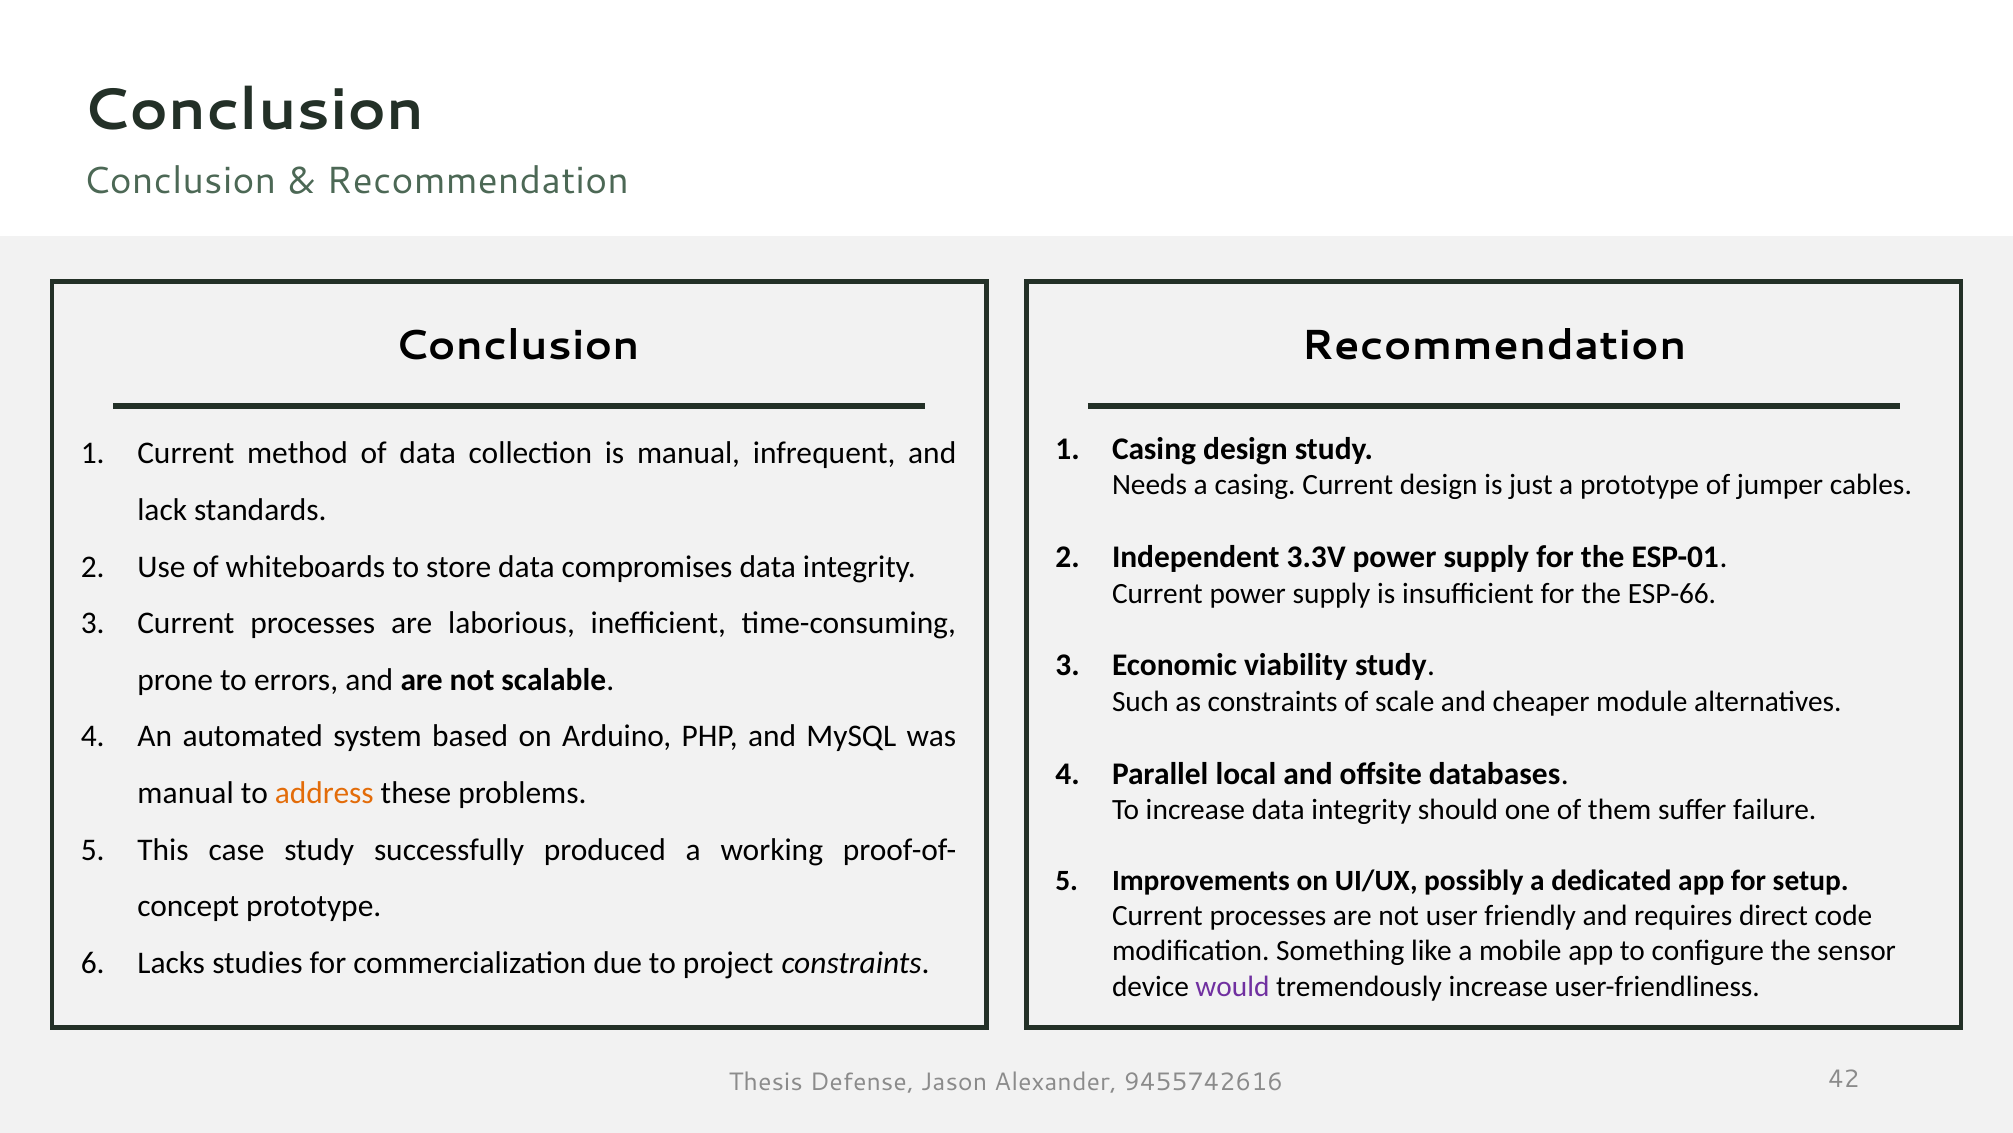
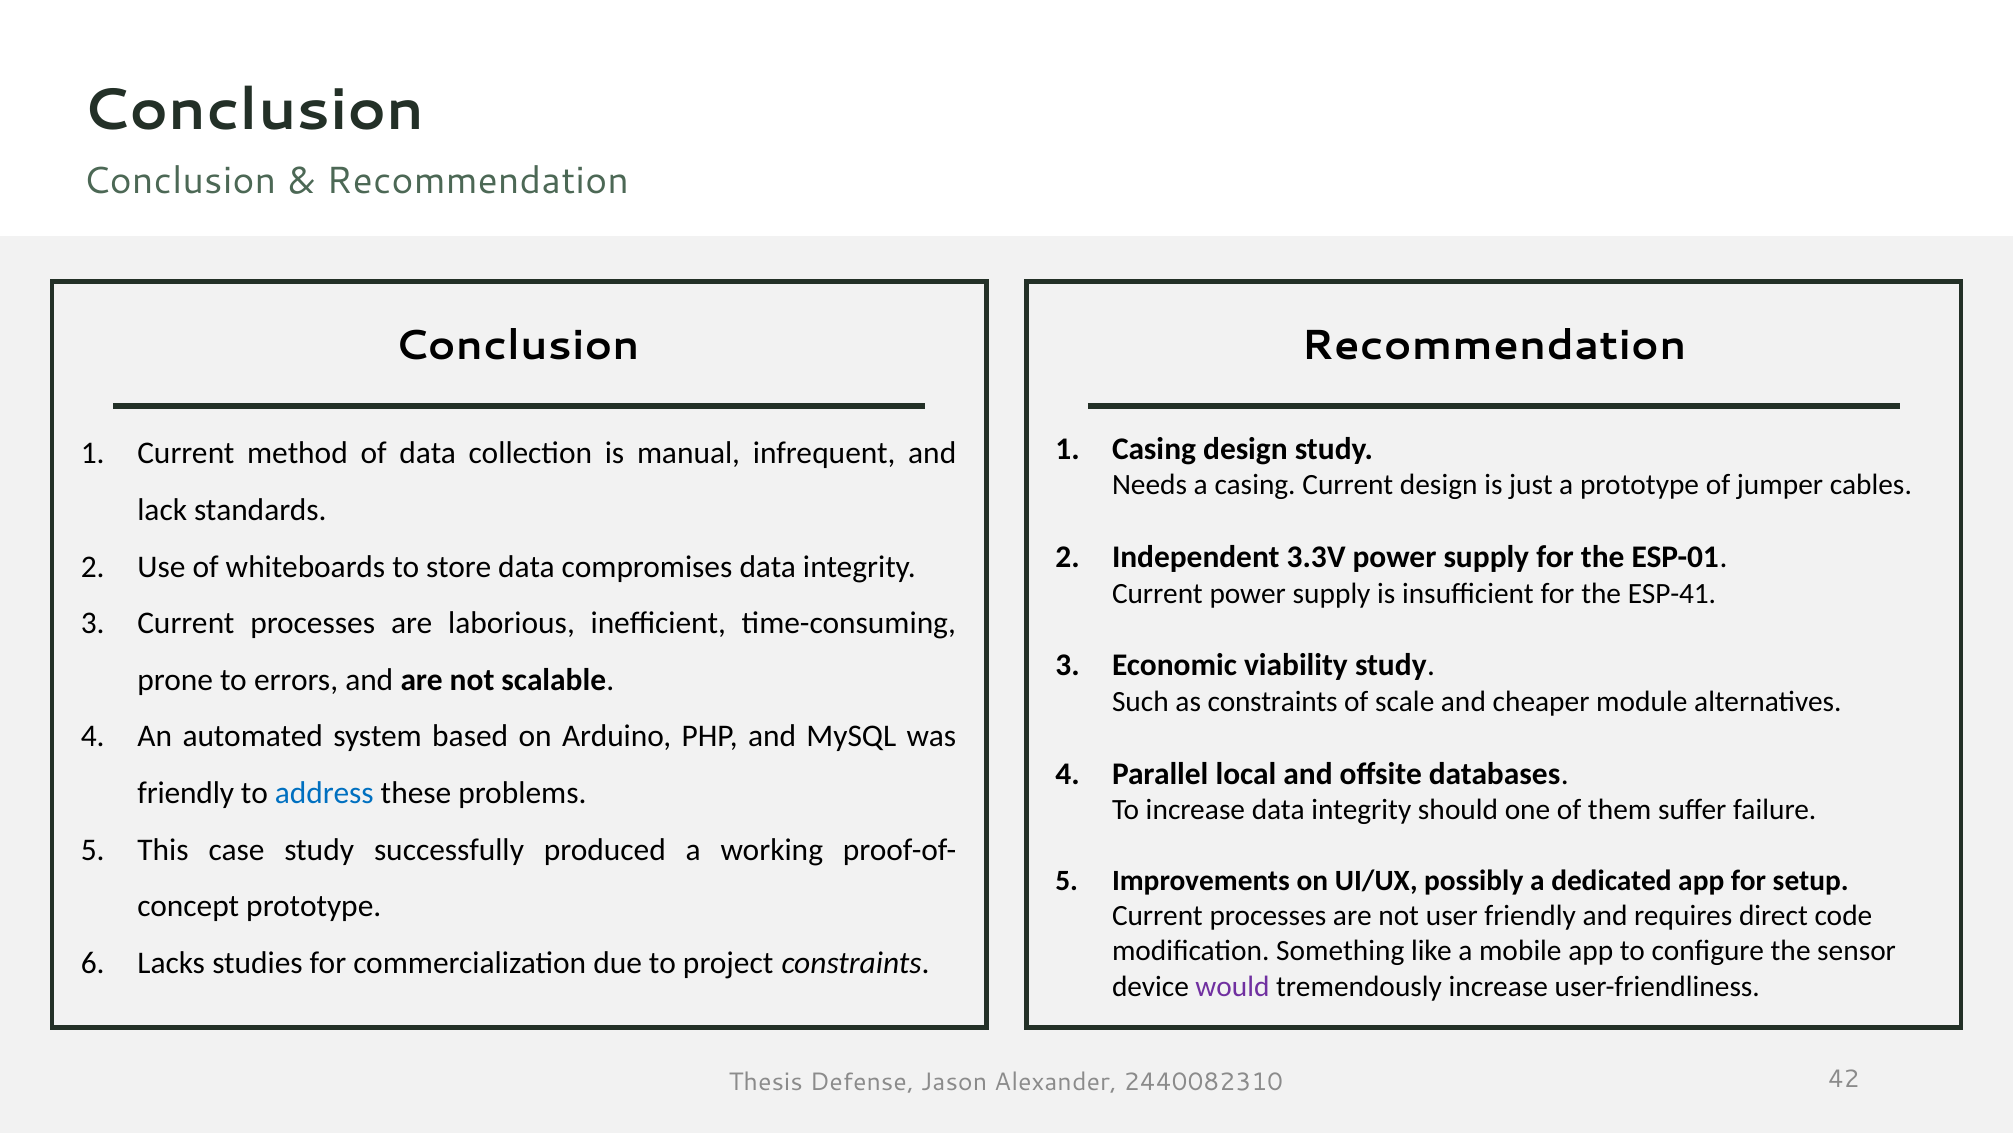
ESP-66: ESP-66 -> ESP-41
manual at (186, 793): manual -> friendly
address colour: orange -> blue
9455742616: 9455742616 -> 2440082310
